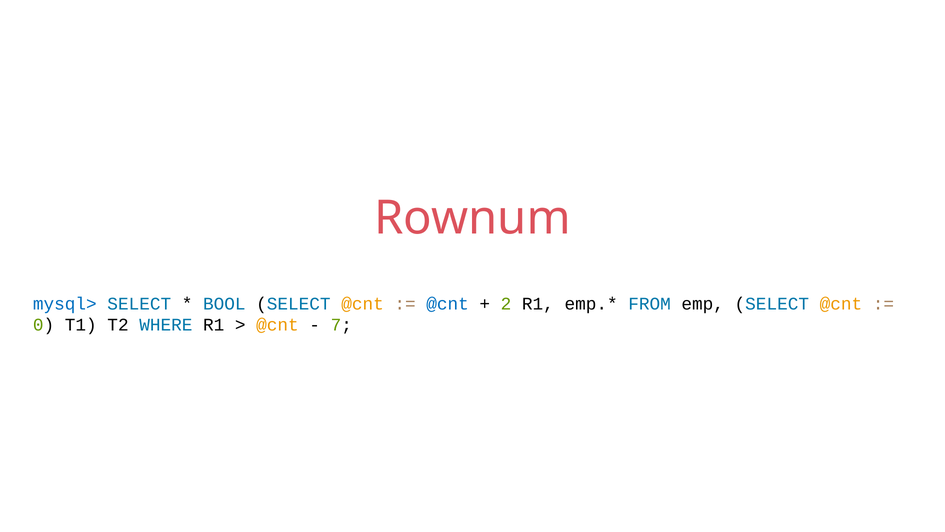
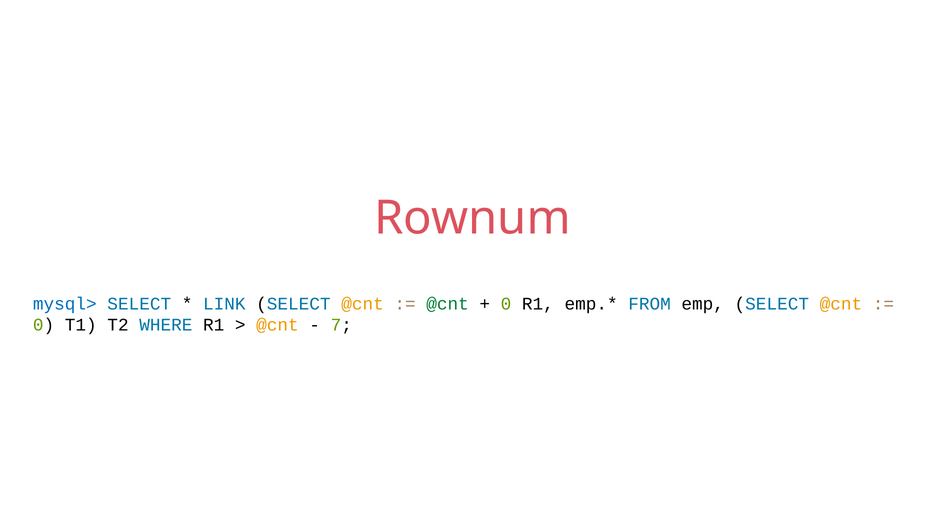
BOOL: BOOL -> LINK
@cnt at (448, 303) colour: blue -> green
2 at (506, 303): 2 -> 0
